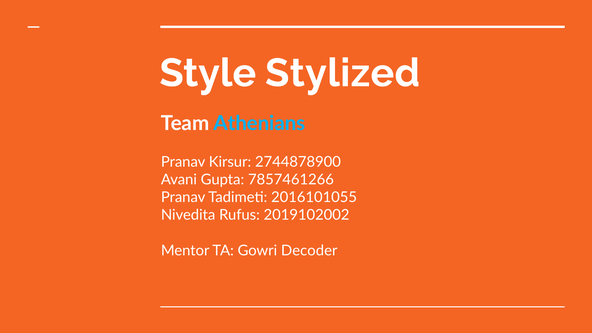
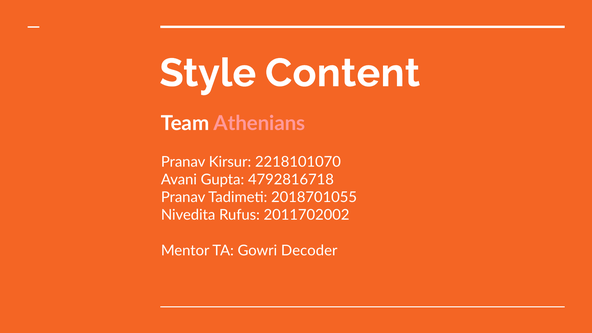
Stylized: Stylized -> Content
Athenians colour: light blue -> pink
2744878900: 2744878900 -> 2218101070
7857461266: 7857461266 -> 4792816718
2016101055: 2016101055 -> 2018701055
2019102002: 2019102002 -> 2011702002
